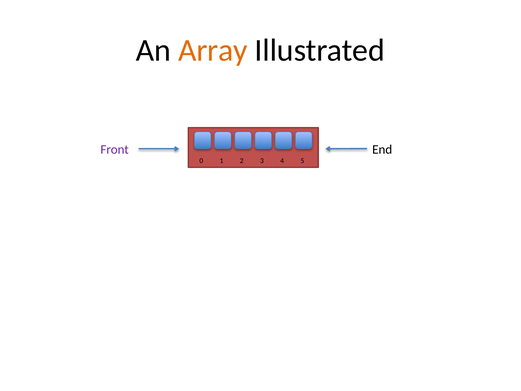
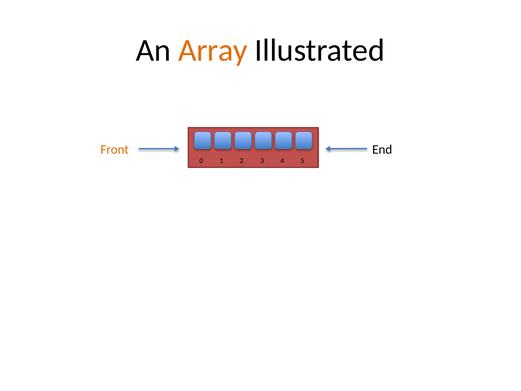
Front colour: purple -> orange
